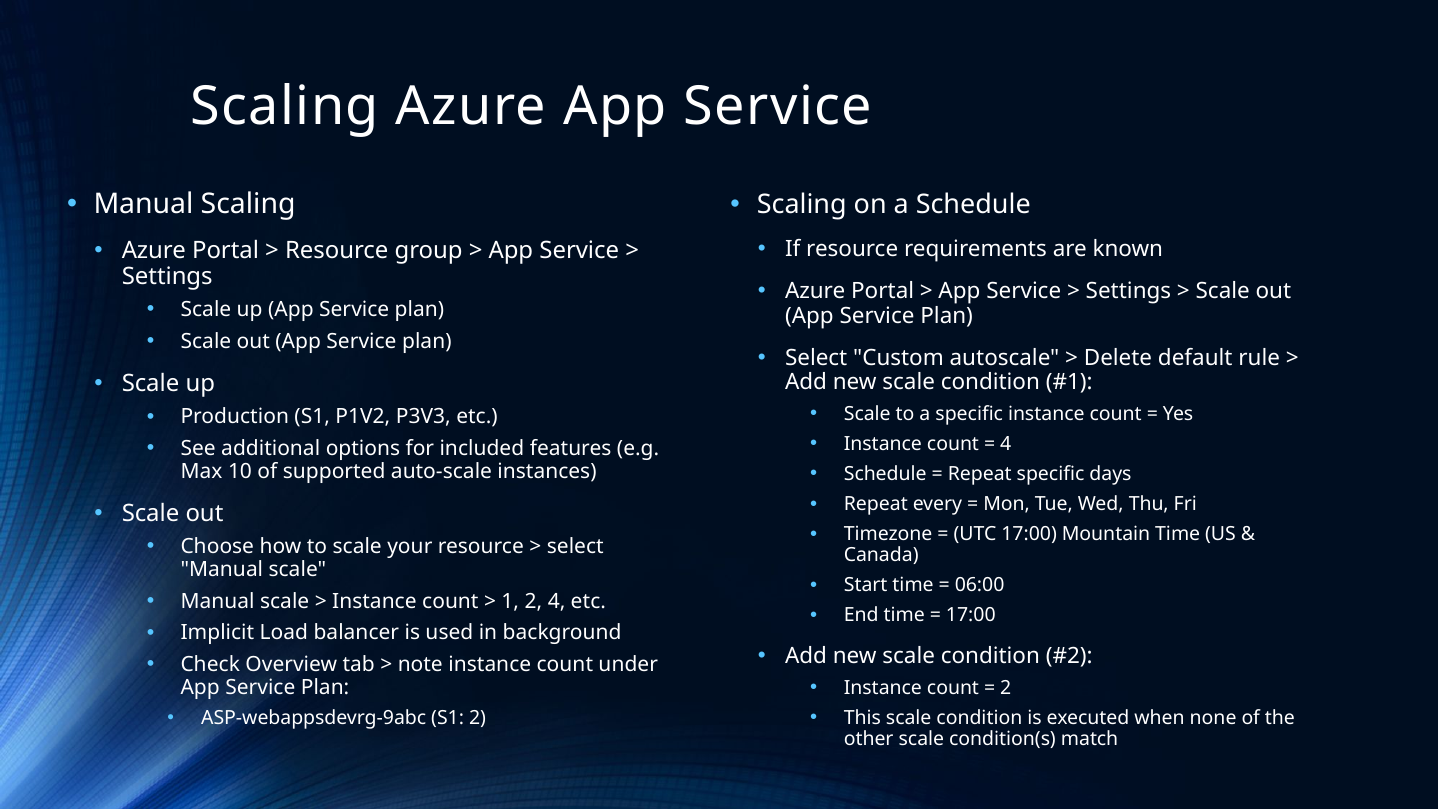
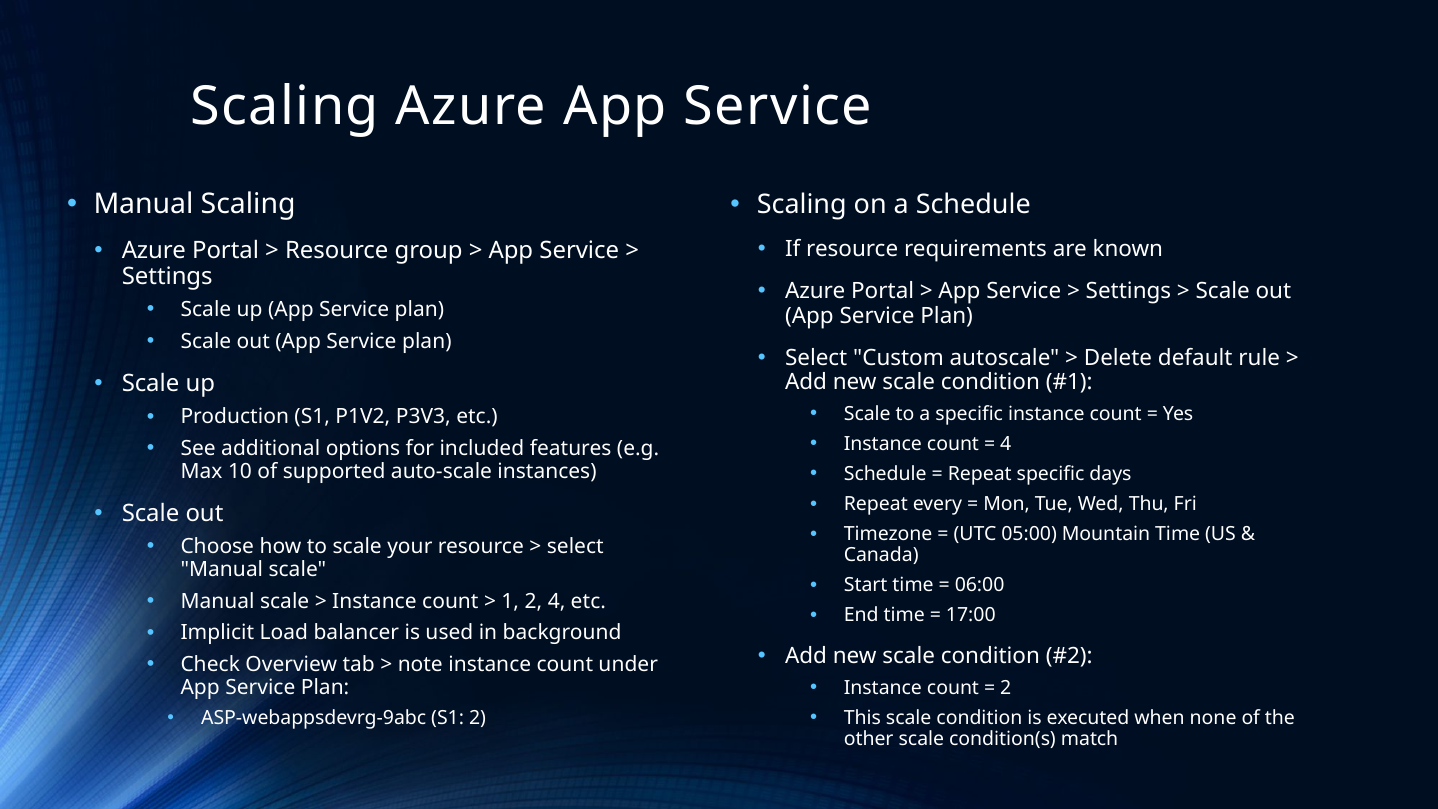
UTC 17:00: 17:00 -> 05:00
